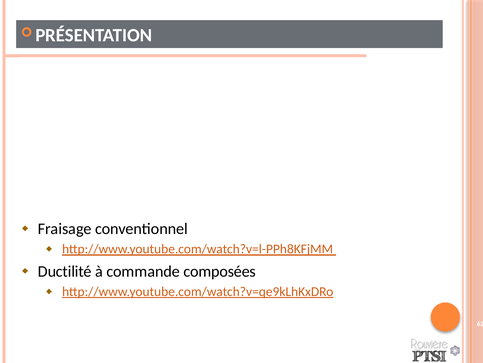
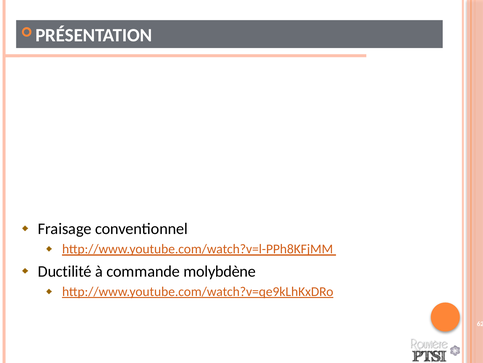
composées: composées -> molybdène
